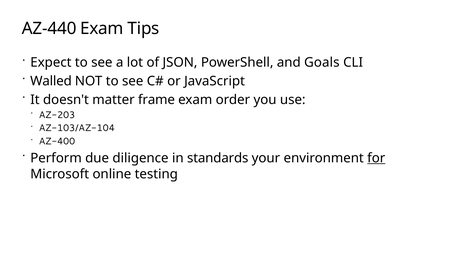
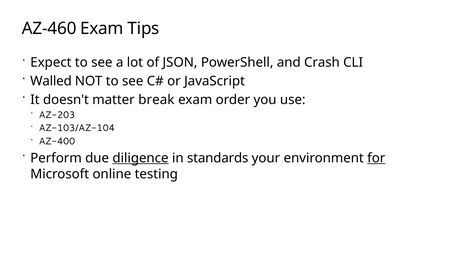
AZ-440: AZ-440 -> AZ-460
Goals: Goals -> Crash
frame: frame -> break
diligence underline: none -> present
